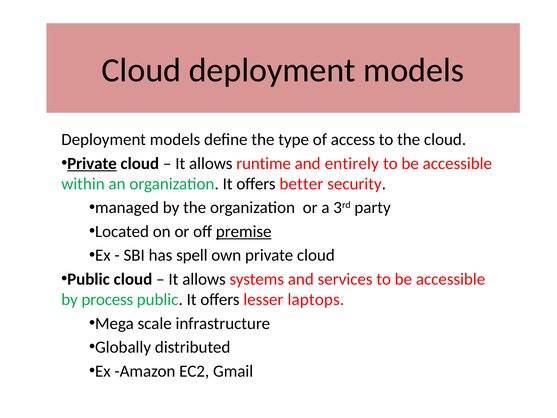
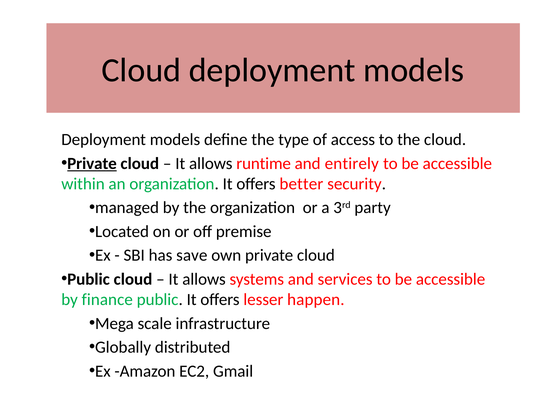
premise underline: present -> none
spell: spell -> save
process: process -> finance
laptops: laptops -> happen
